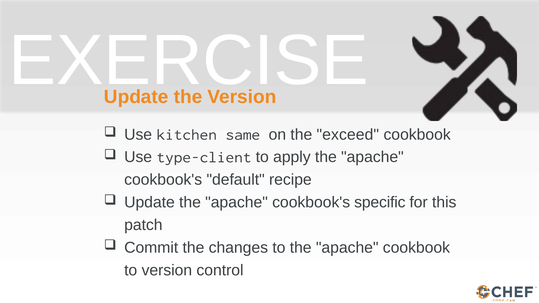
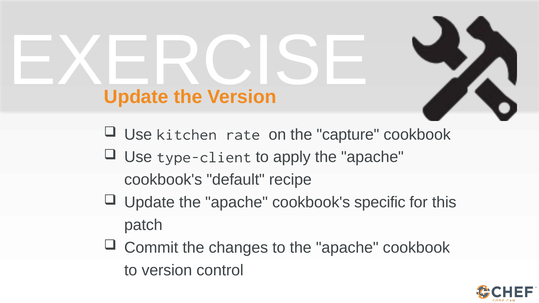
same: same -> rate
exceed: exceed -> capture
